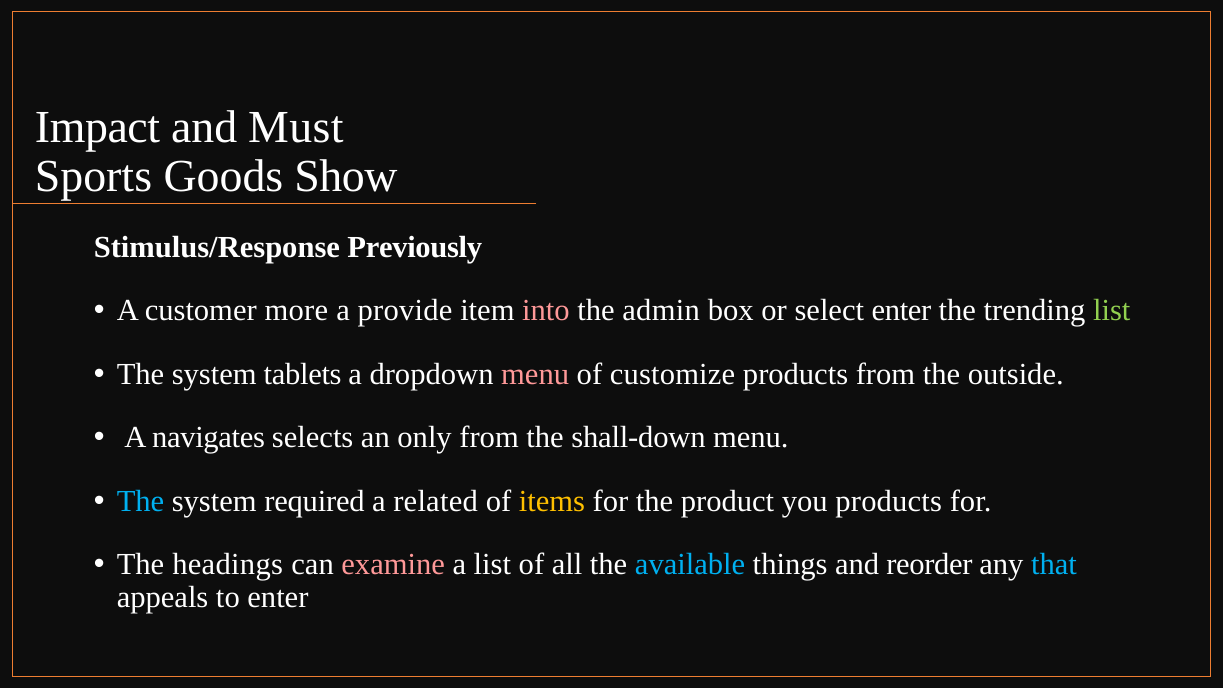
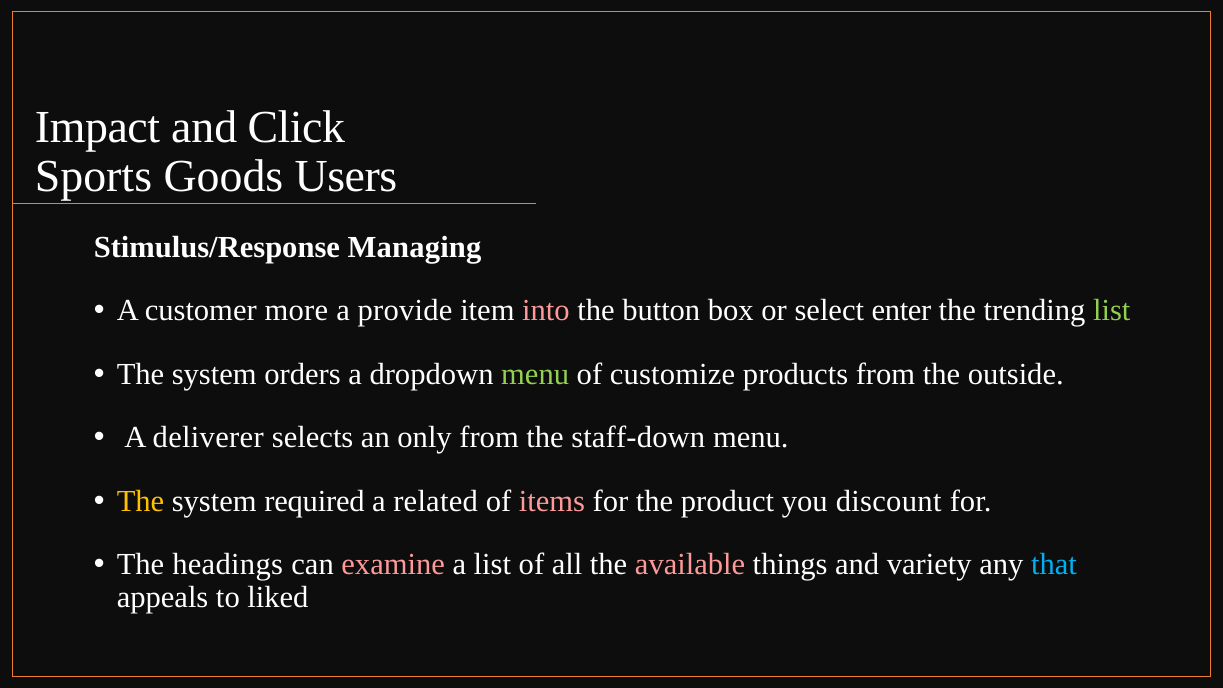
Must: Must -> Click
Show: Show -> Users
Previously: Previously -> Managing
admin: admin -> button
tablets: tablets -> orders
menu at (535, 374) colour: pink -> light green
navigates: navigates -> deliverer
shall-down: shall-down -> staff-down
The at (141, 501) colour: light blue -> yellow
items colour: yellow -> pink
you products: products -> discount
available colour: light blue -> pink
reorder: reorder -> variety
to enter: enter -> liked
